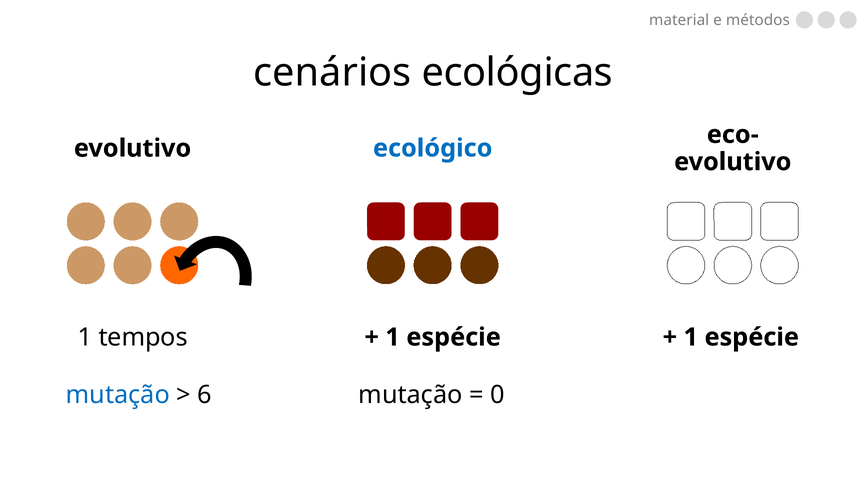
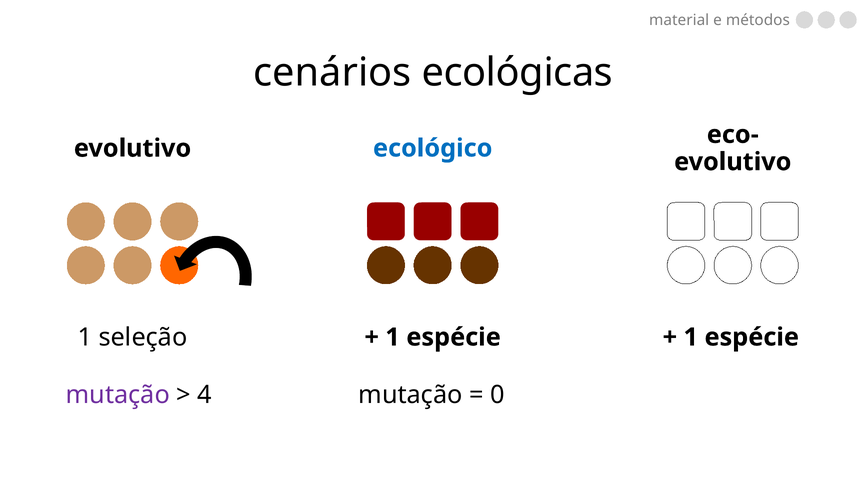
tempos: tempos -> seleção
mutação at (118, 394) colour: blue -> purple
6: 6 -> 4
